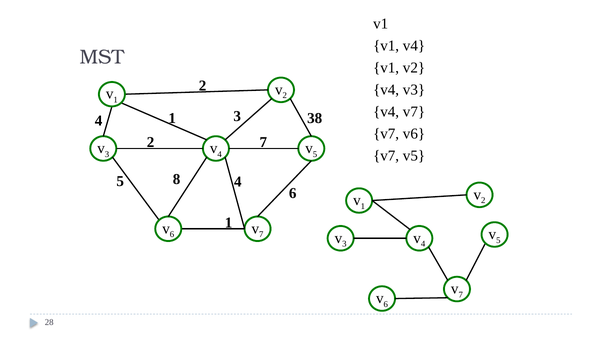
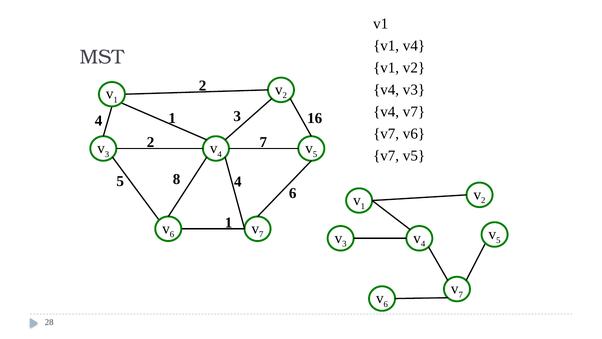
38: 38 -> 16
